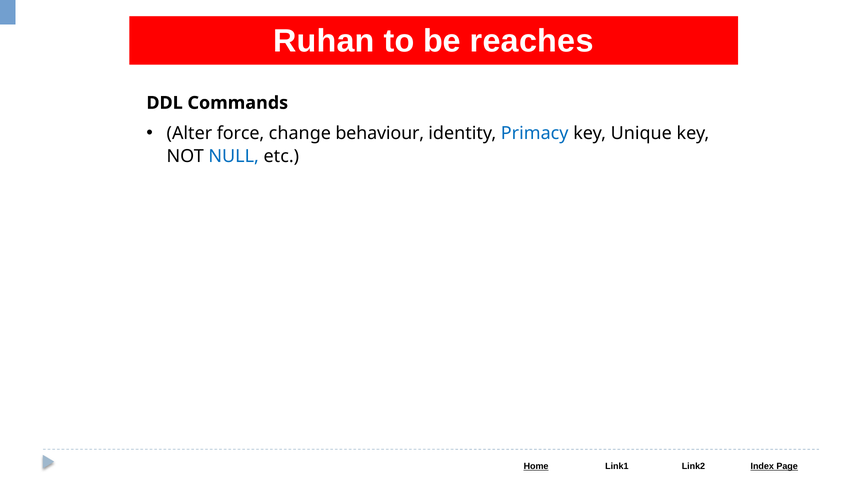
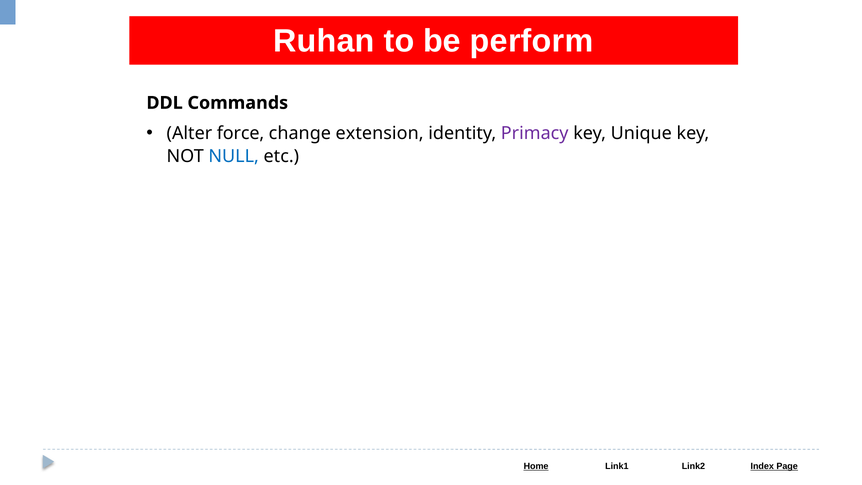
reaches: reaches -> perform
behaviour: behaviour -> extension
Primacy colour: blue -> purple
